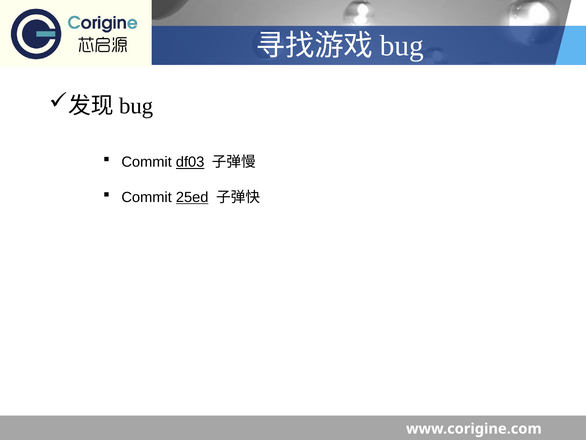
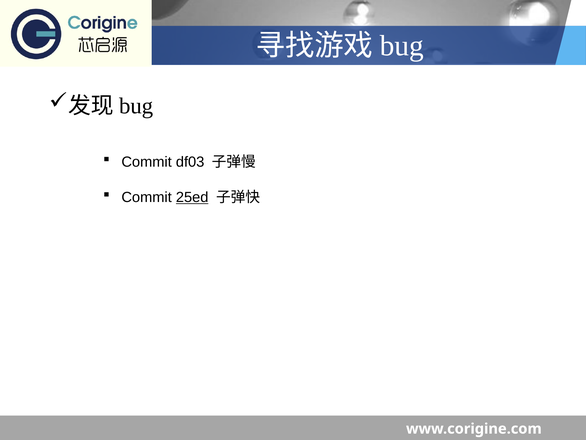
df03 underline: present -> none
